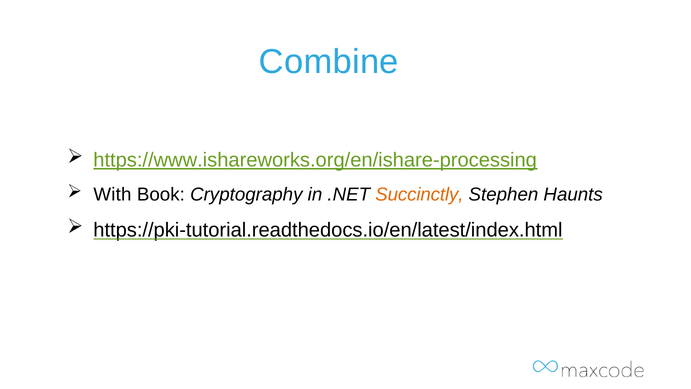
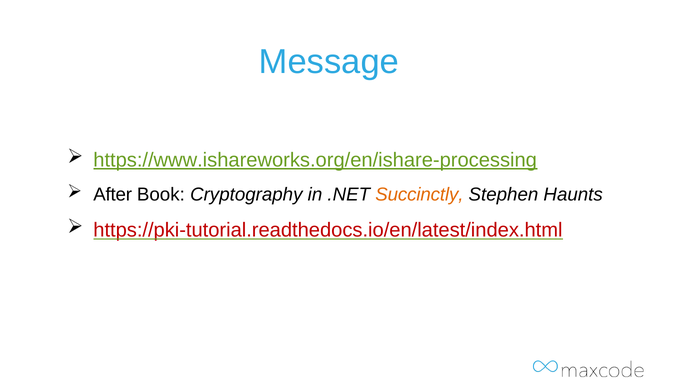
Combine: Combine -> Message
With: With -> After
https://pki-tutorial.readthedocs.io/en/latest/index.html colour: black -> red
